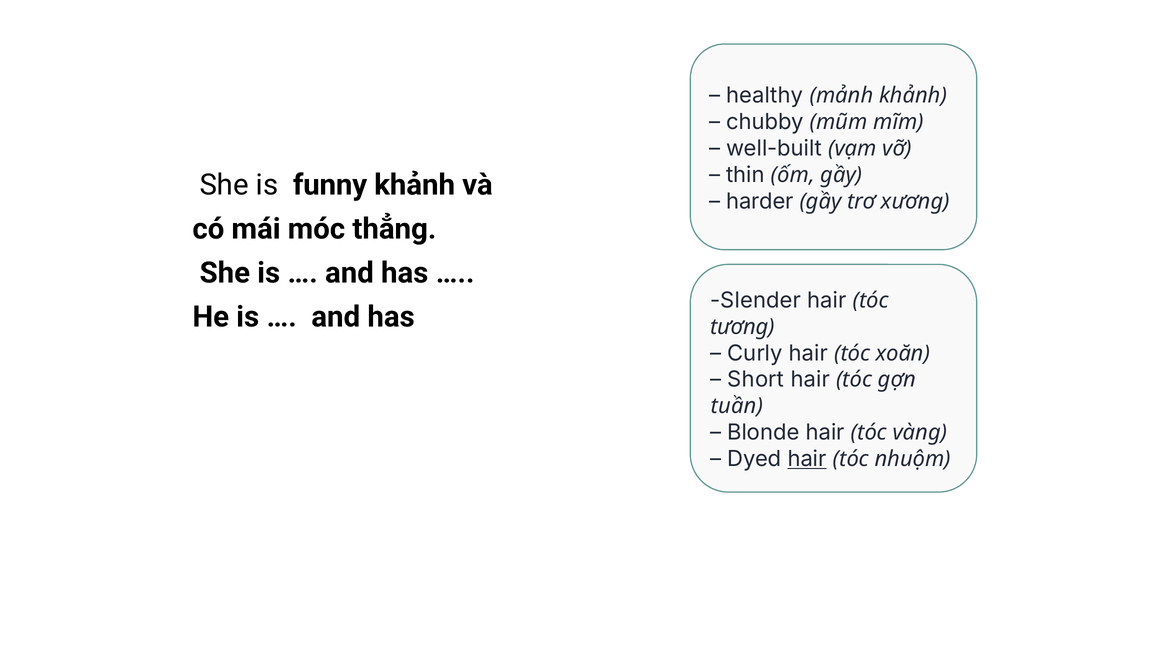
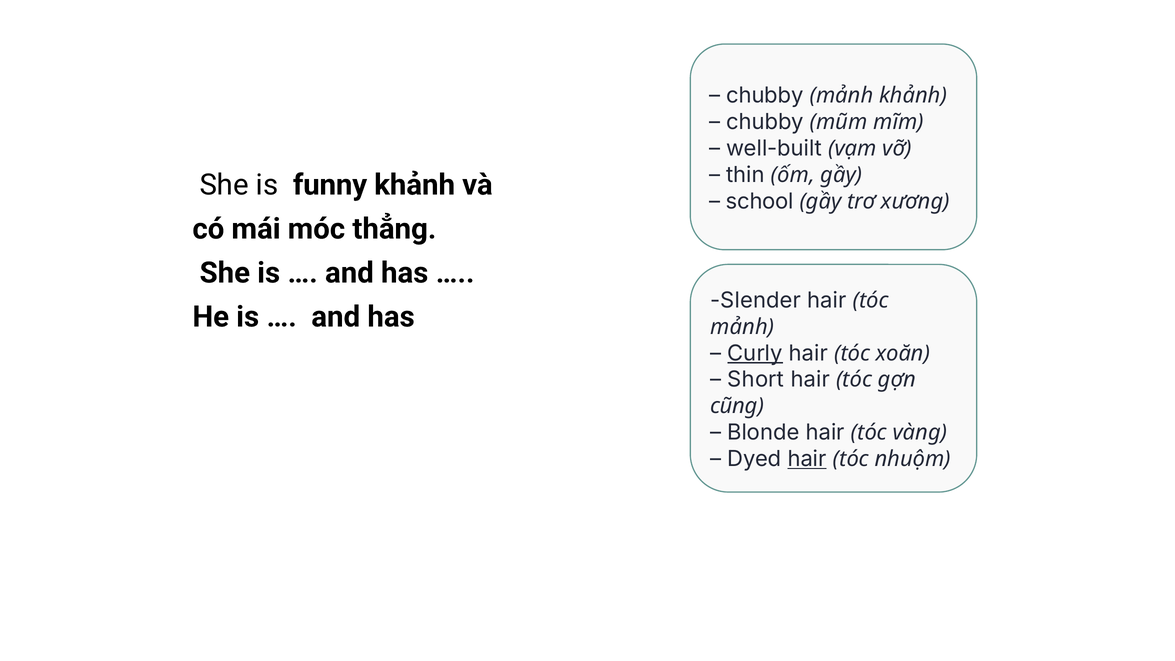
healthy at (765, 96): healthy -> chubby
harder: harder -> school
tương at (742, 327): tương -> mảnh
Curly underline: none -> present
tuần: tuần -> cũng
